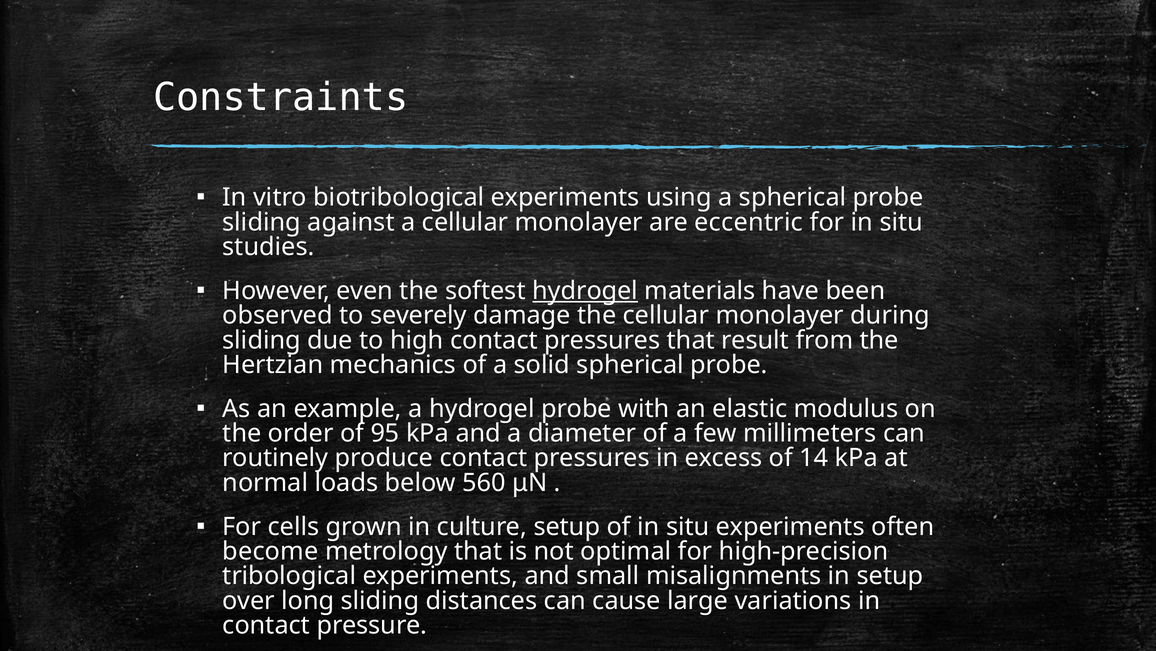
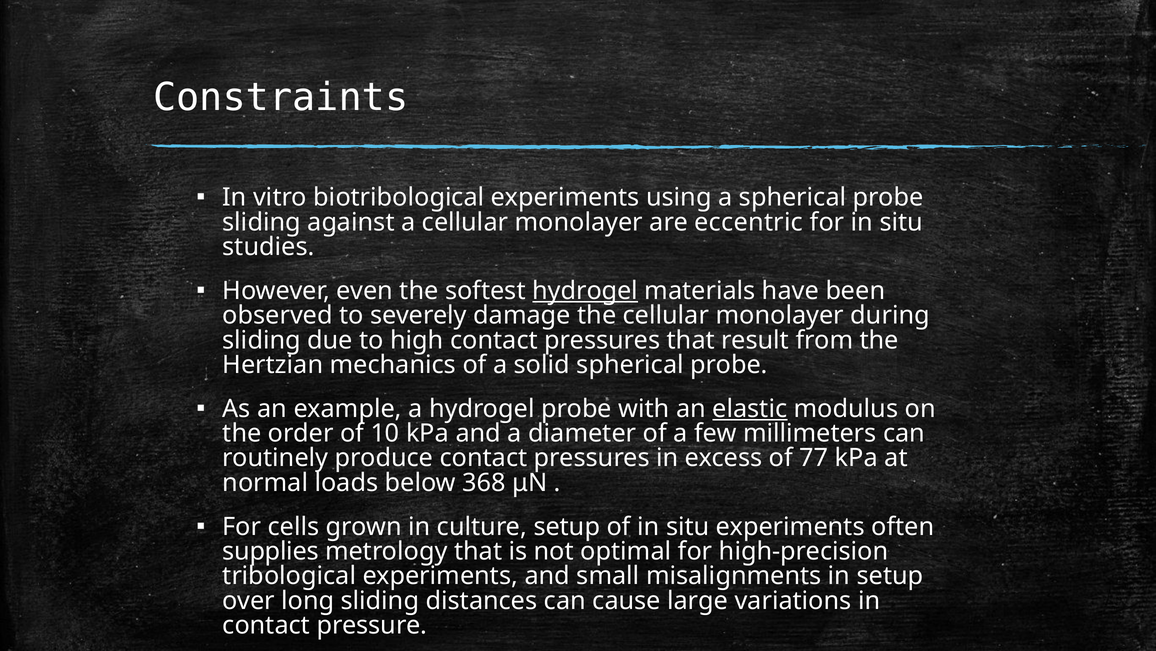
elastic underline: none -> present
95: 95 -> 10
14: 14 -> 77
560: 560 -> 368
become: become -> supplies
